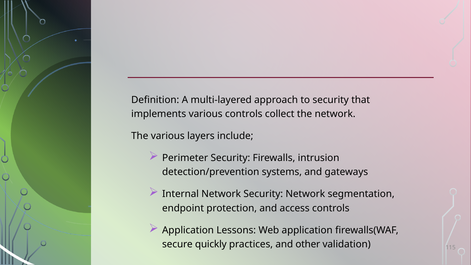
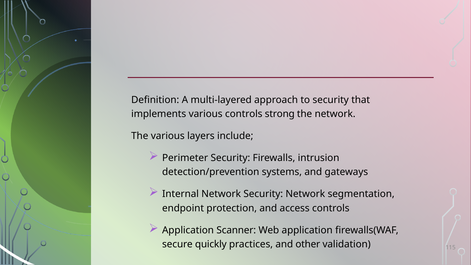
collect: collect -> strong
Lessons: Lessons -> Scanner
